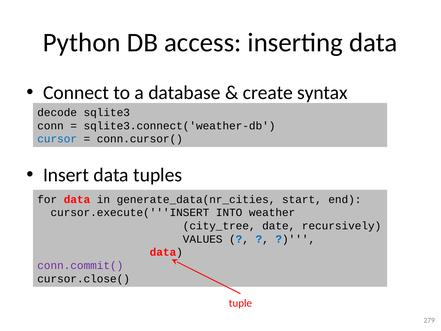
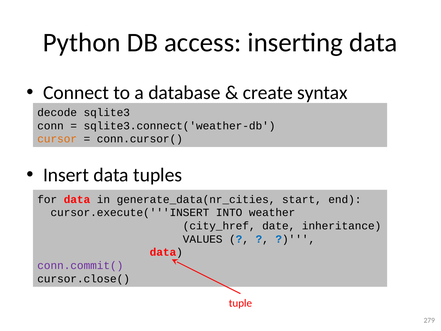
cursor colour: blue -> orange
city_tree: city_tree -> city_href
recursively: recursively -> inheritance
